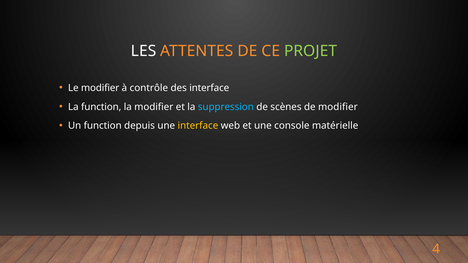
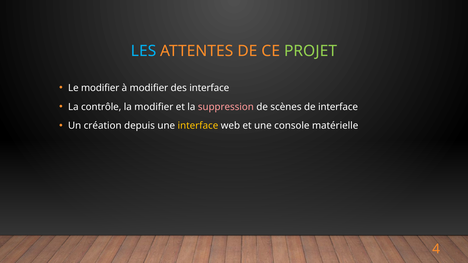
LES colour: white -> light blue
à contrôle: contrôle -> modifier
La function: function -> contrôle
suppression colour: light blue -> pink
de modifier: modifier -> interface
Un function: function -> création
